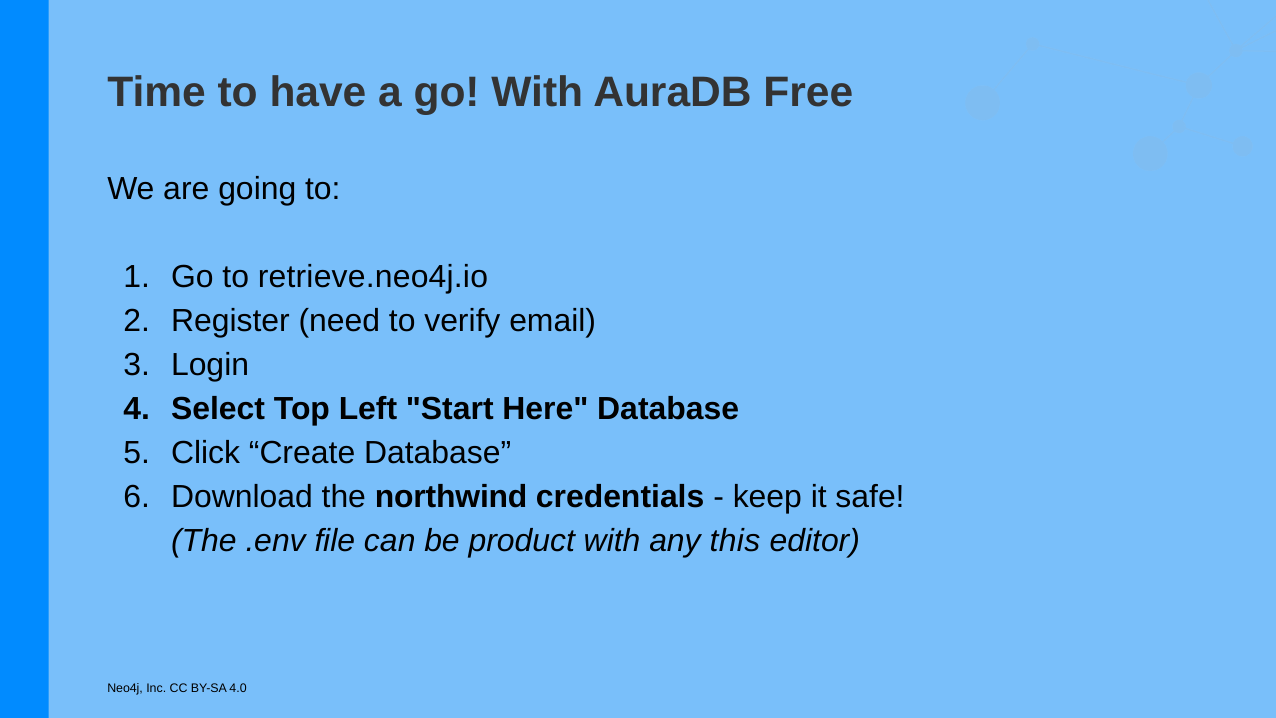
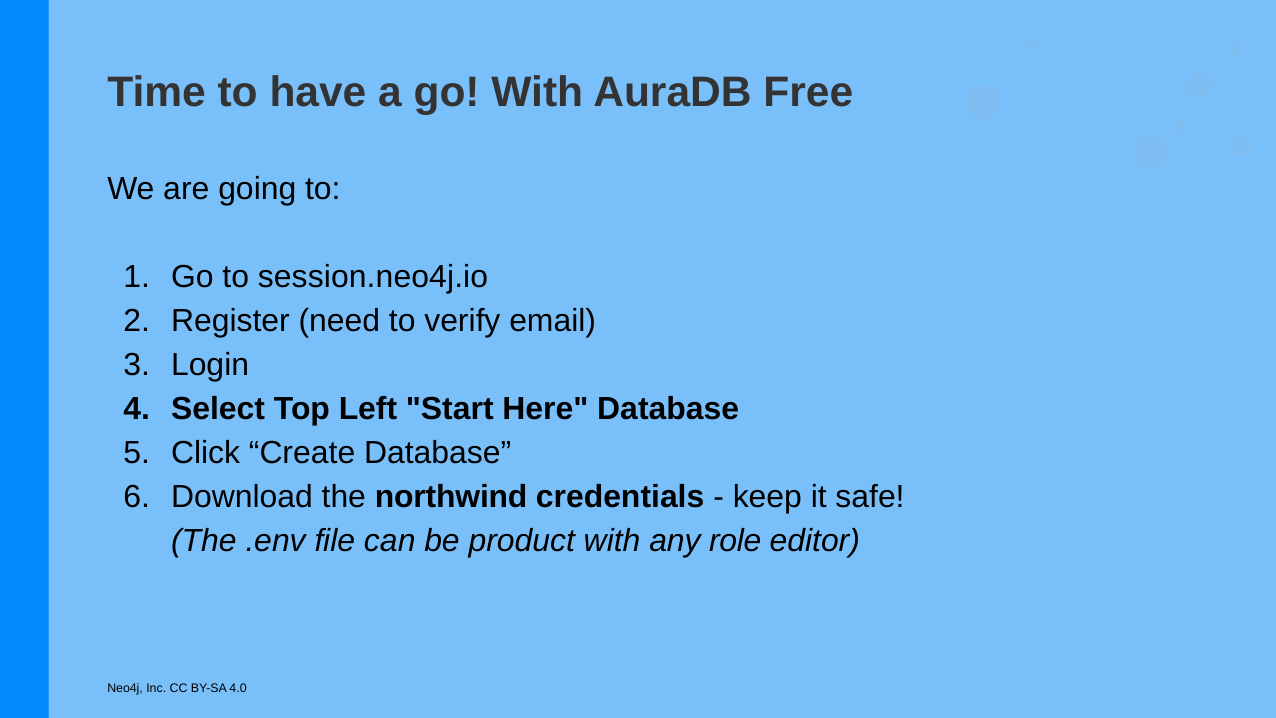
retrieve.neo4j.io: retrieve.neo4j.io -> session.neo4j.io
this: this -> role
